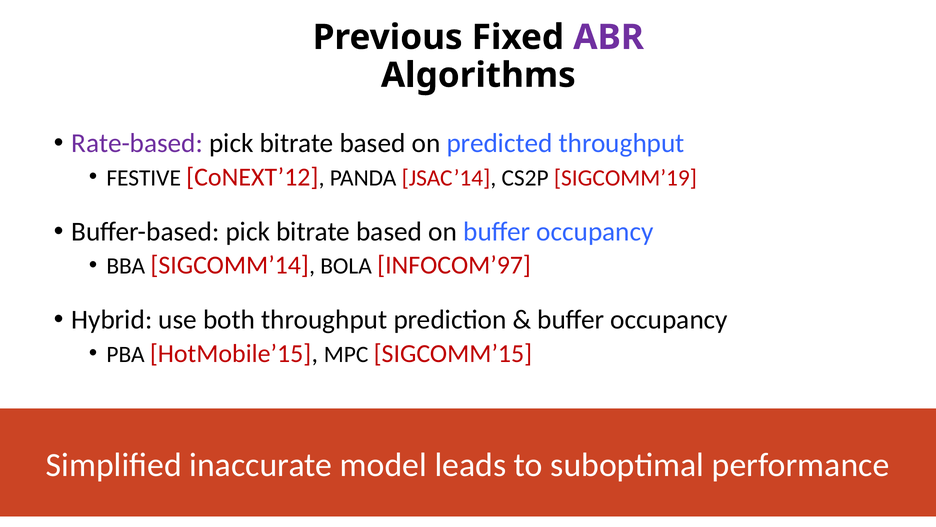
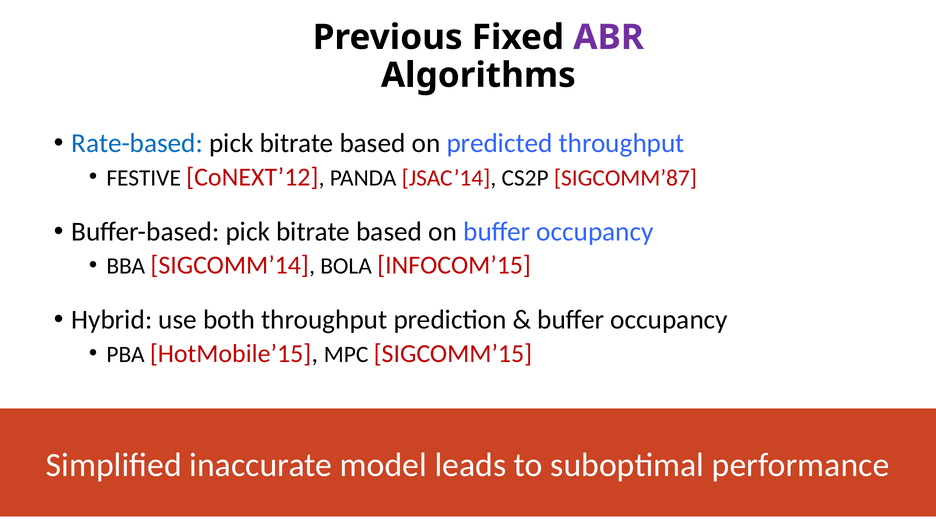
Rate-based colour: purple -> blue
SIGCOMM’19: SIGCOMM’19 -> SIGCOMM’87
INFOCOM’97: INFOCOM’97 -> INFOCOM’15
